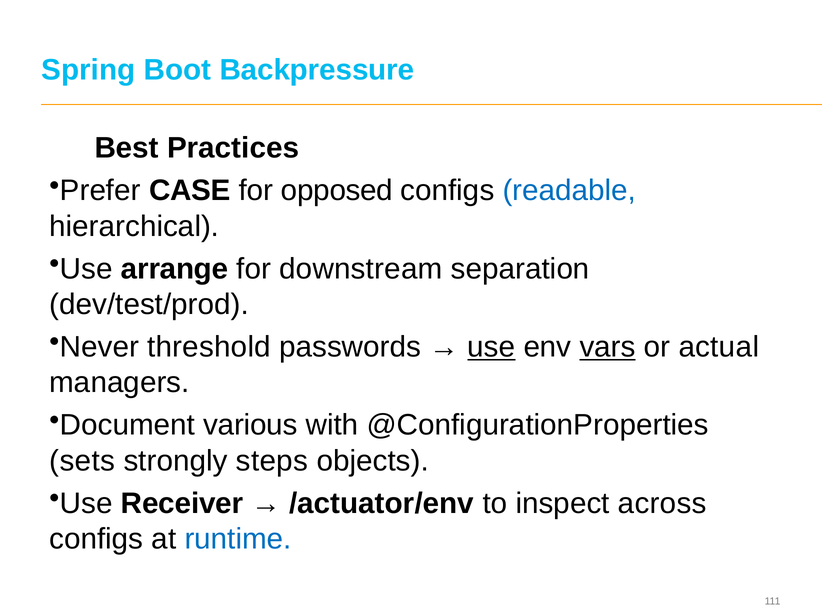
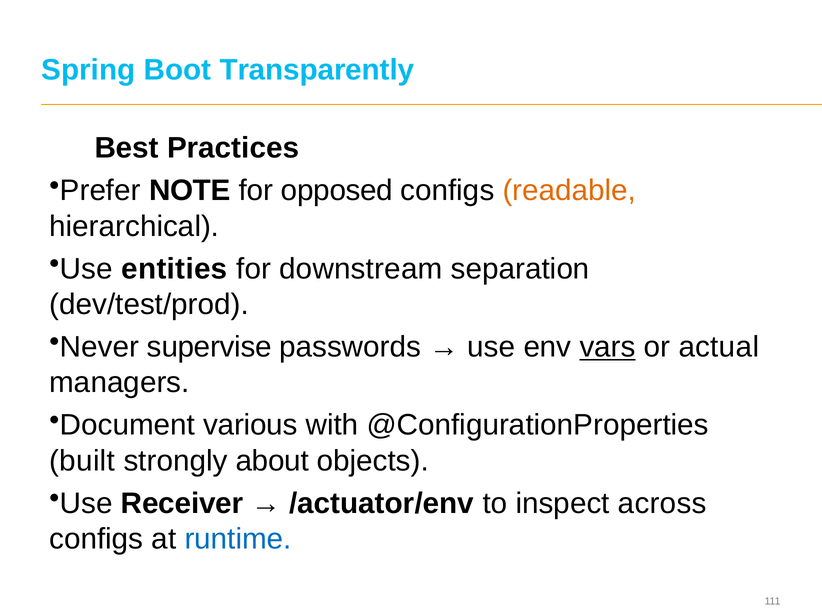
Backpressure: Backpressure -> Transparently
CASE: CASE -> NOTE
readable colour: blue -> orange
arrange: arrange -> entities
threshold: threshold -> supervise
use at (491, 347) underline: present -> none
sets: sets -> built
steps: steps -> about
